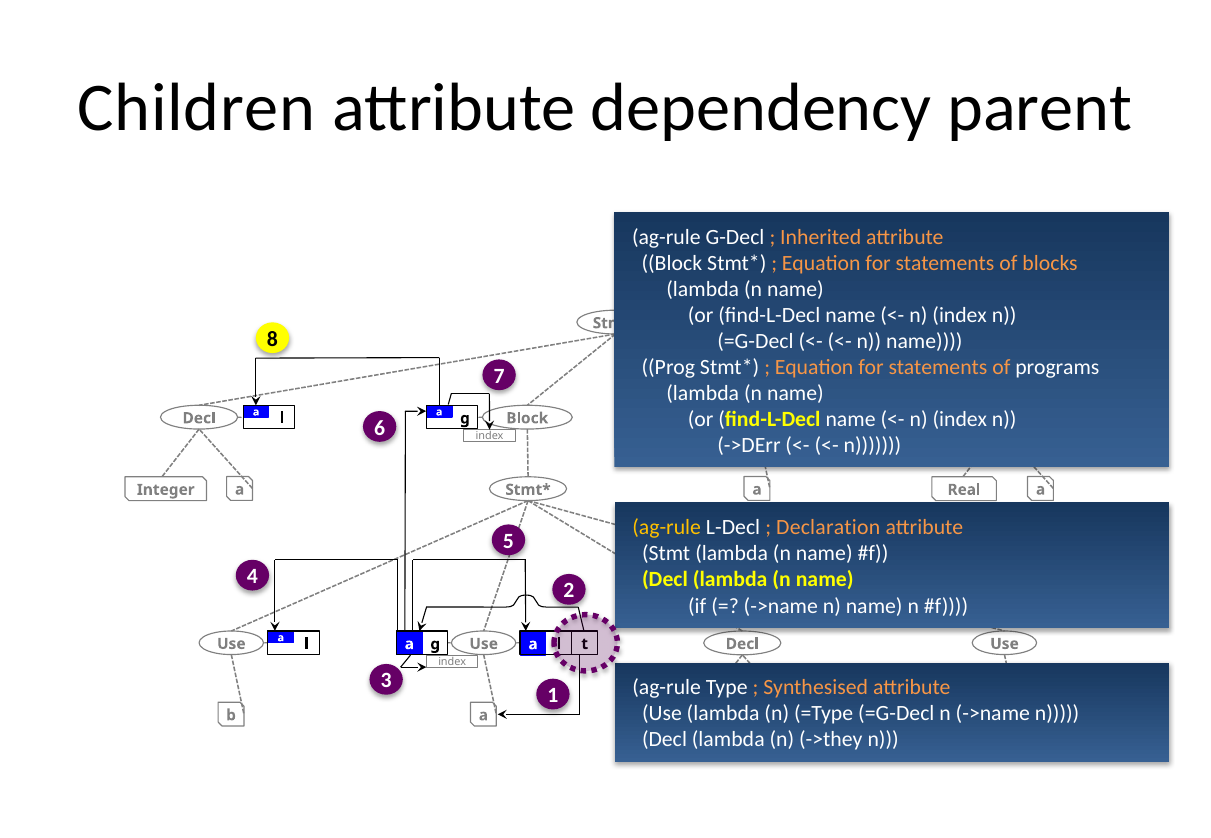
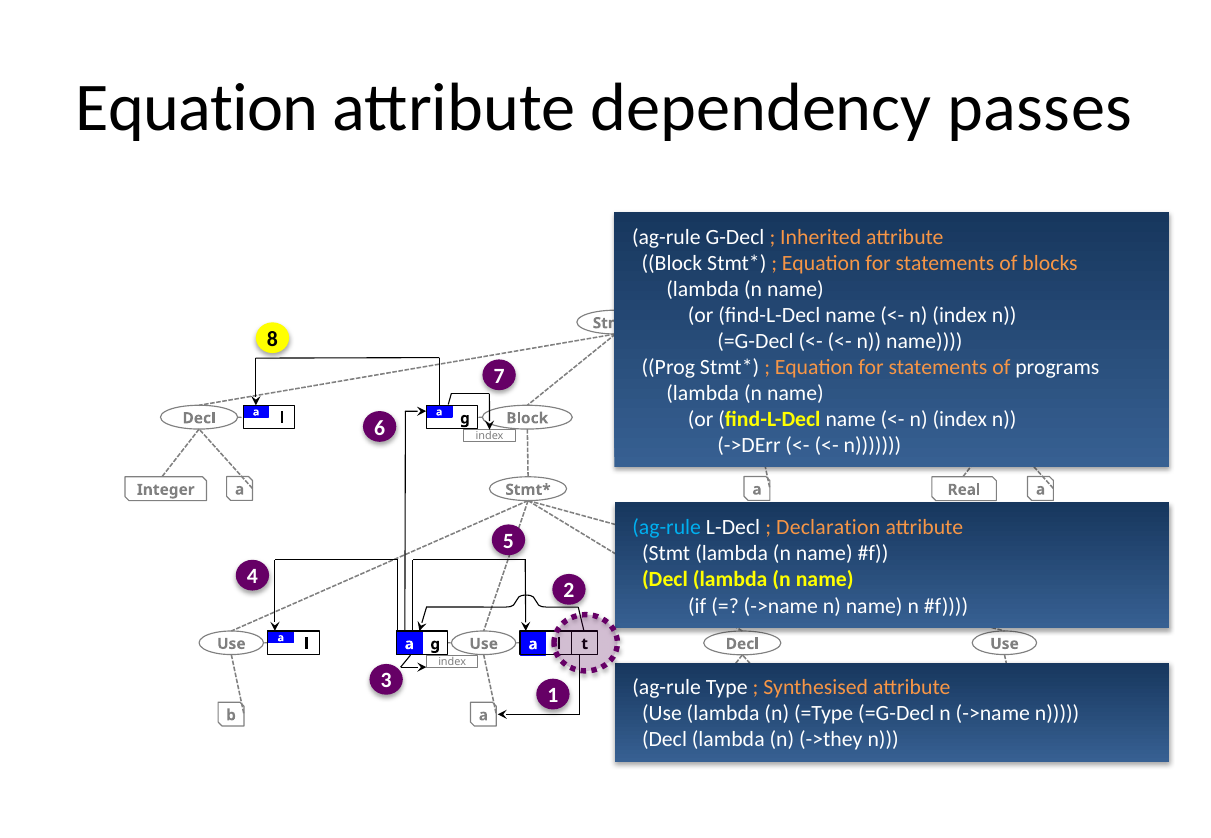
Children at (197, 108): Children -> Equation
parent: parent -> passes
ag-rule at (667, 528) colour: yellow -> light blue
